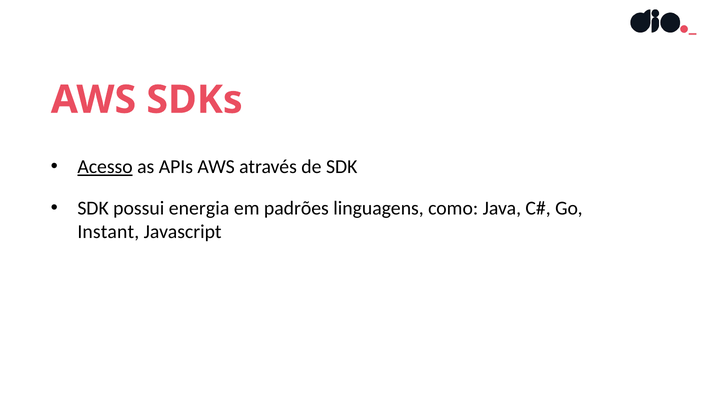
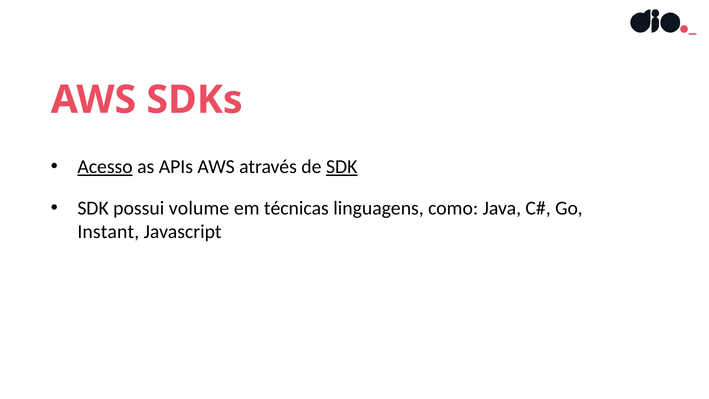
SDK at (342, 167) underline: none -> present
energia: energia -> volume
padrões: padrões -> técnicas
